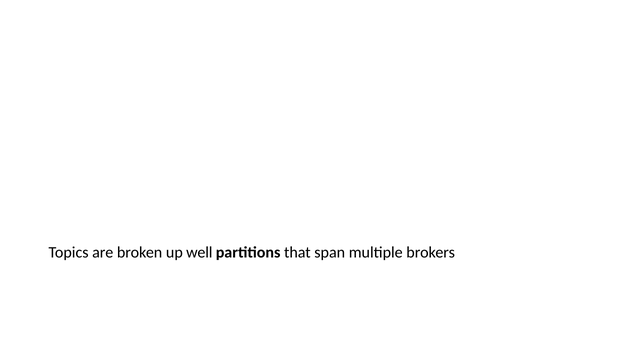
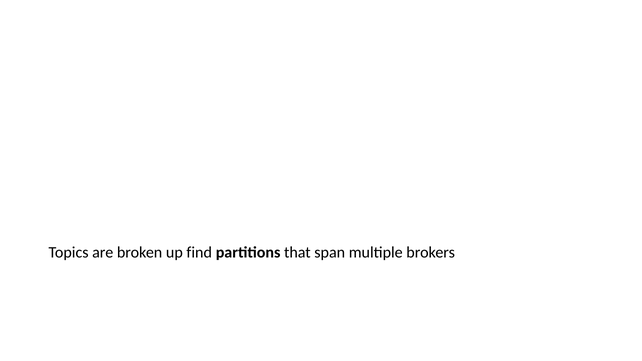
well: well -> find
